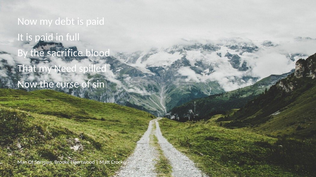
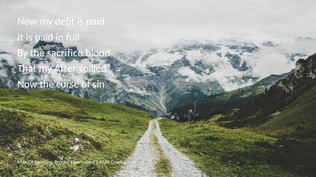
Need: Need -> After
